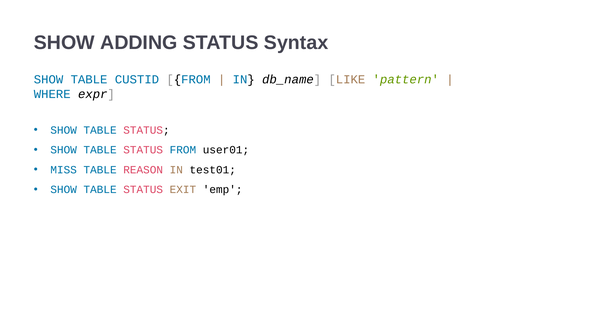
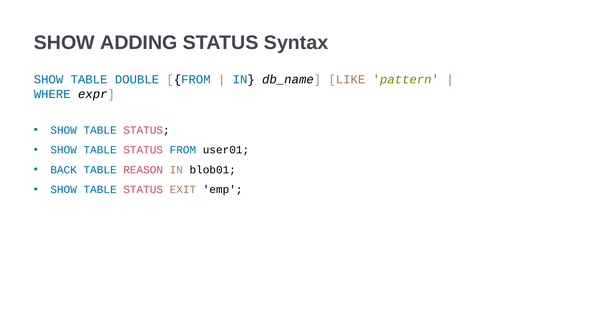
CUSTID: CUSTID -> DOUBLE
MISS: MISS -> BACK
test01: test01 -> blob01
